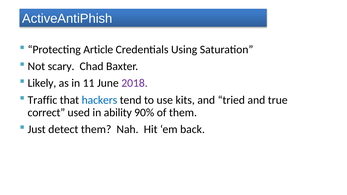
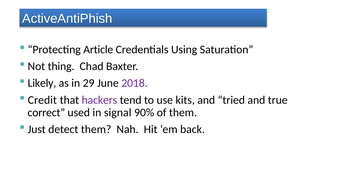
scary: scary -> thing
11: 11 -> 29
Traffic: Traffic -> Credit
hackers colour: blue -> purple
ability: ability -> signal
